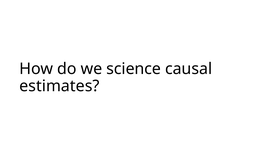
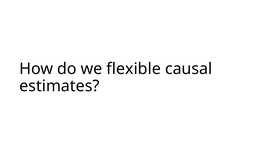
science: science -> flexible
